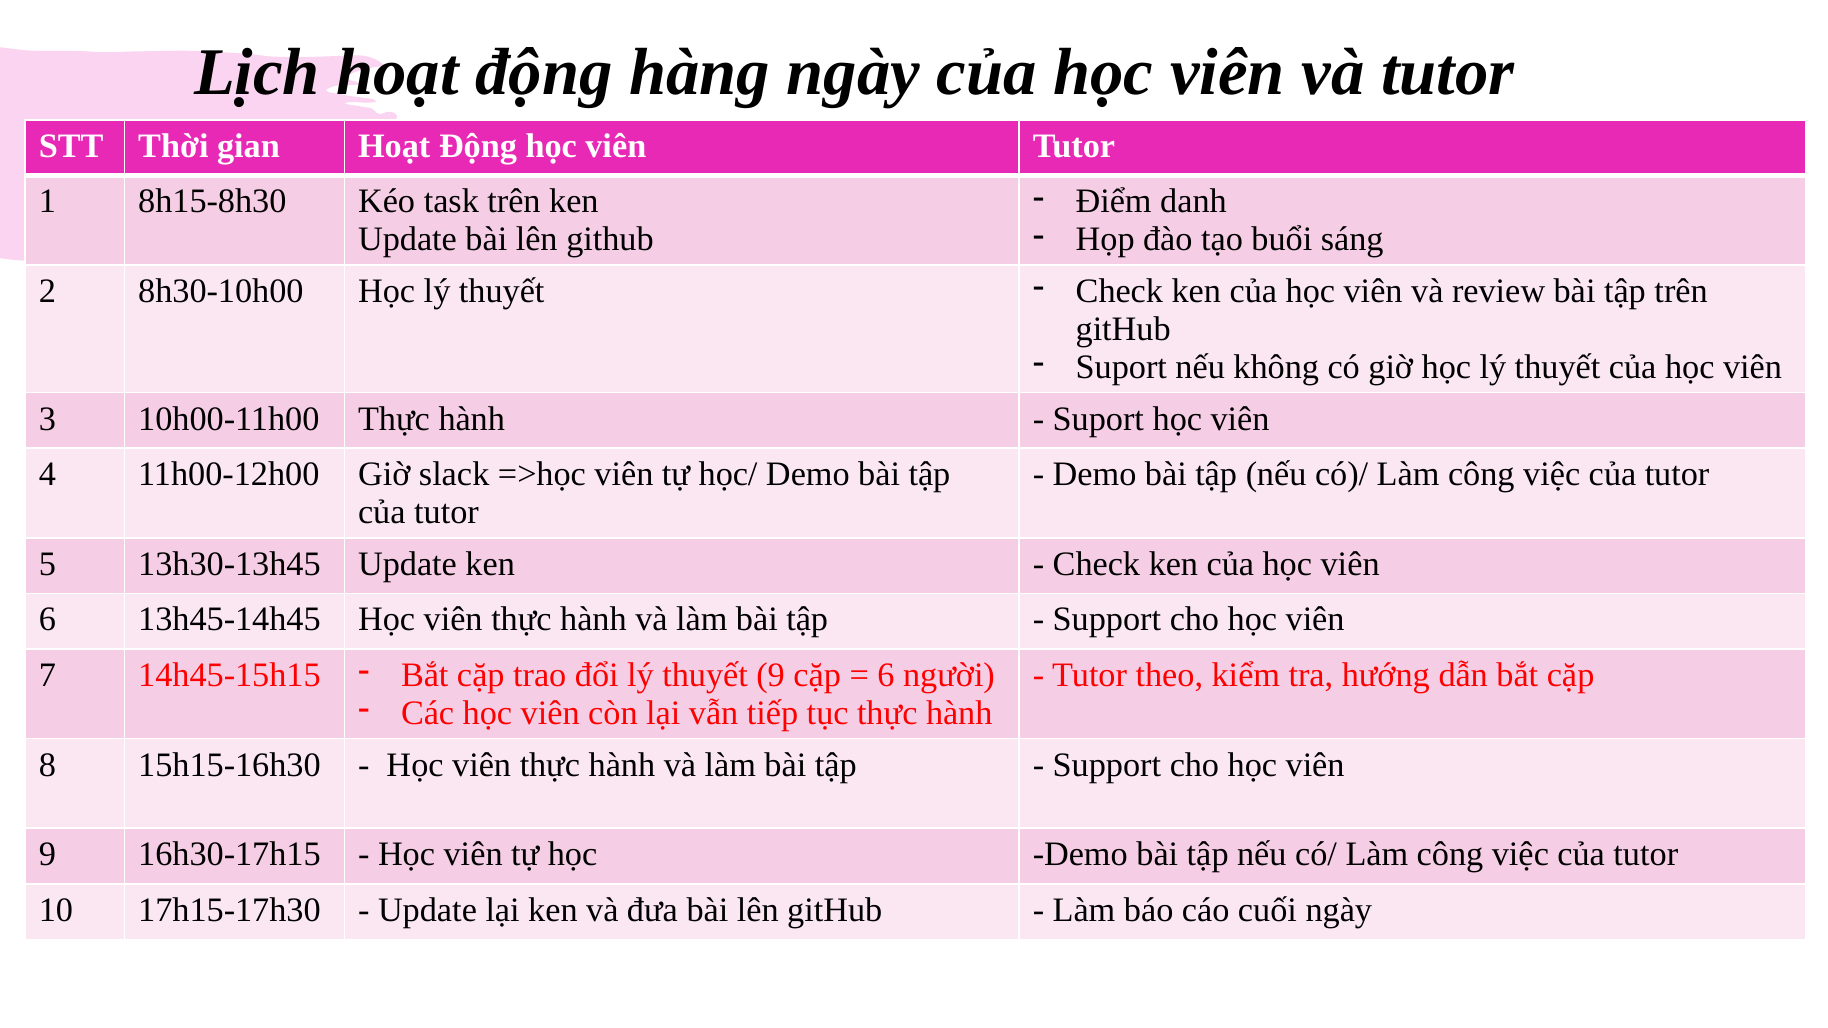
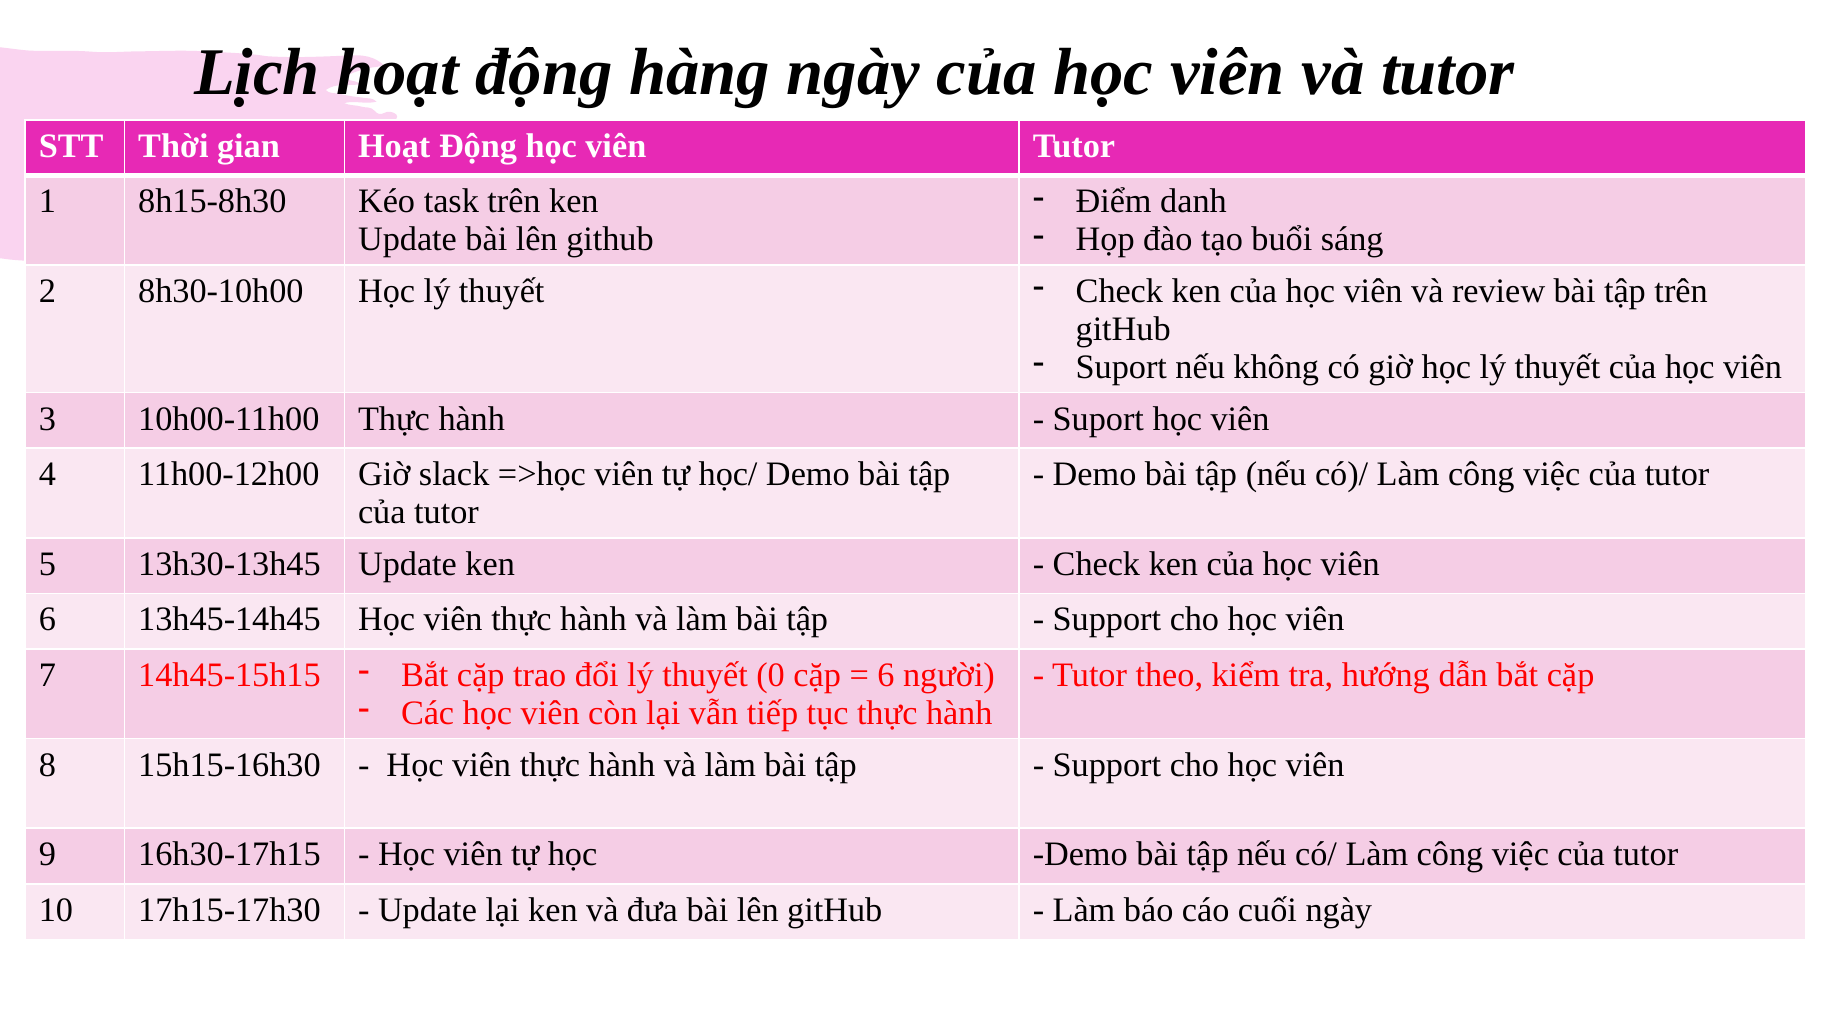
thuyết 9: 9 -> 0
